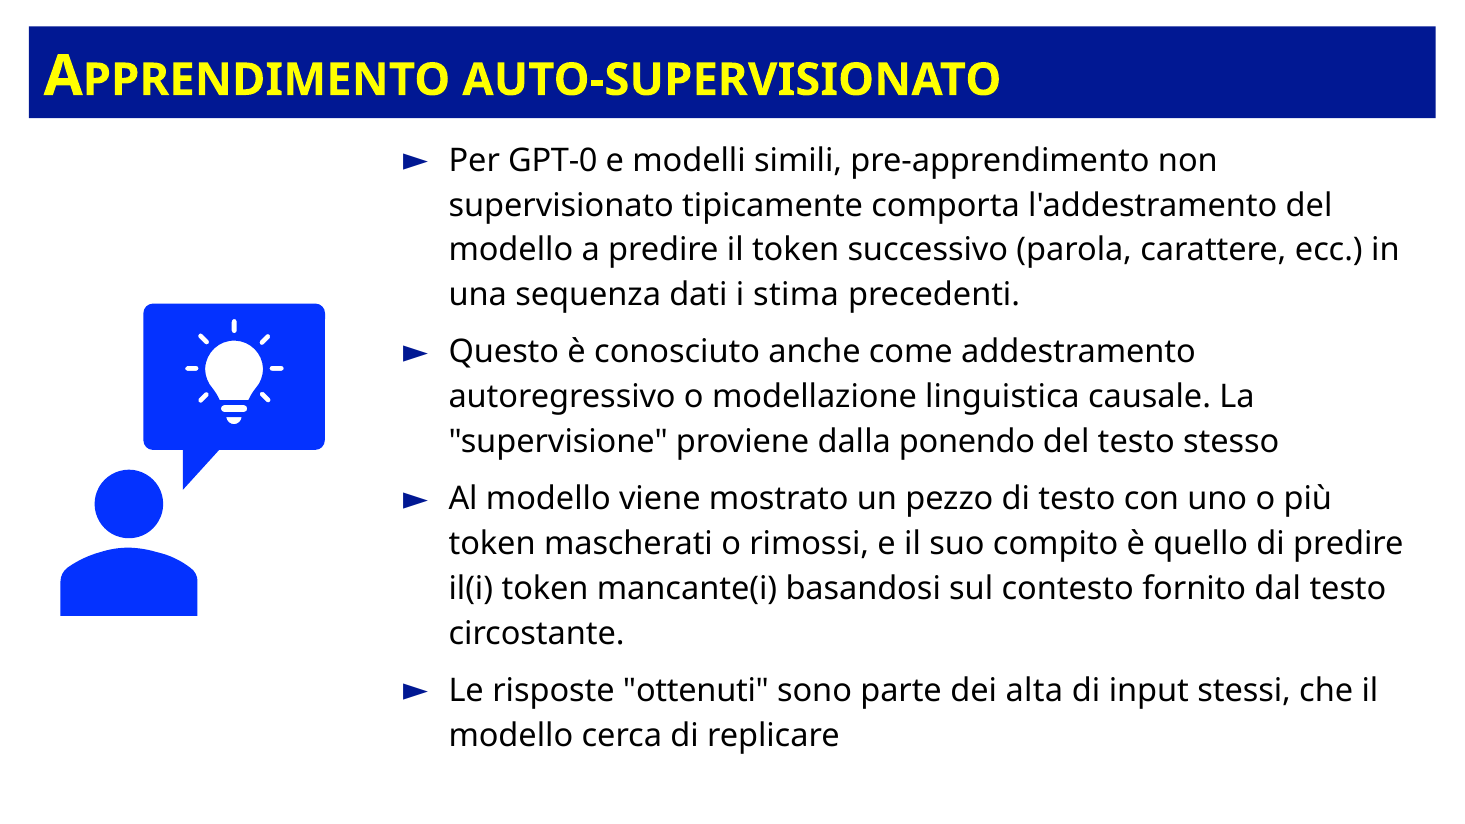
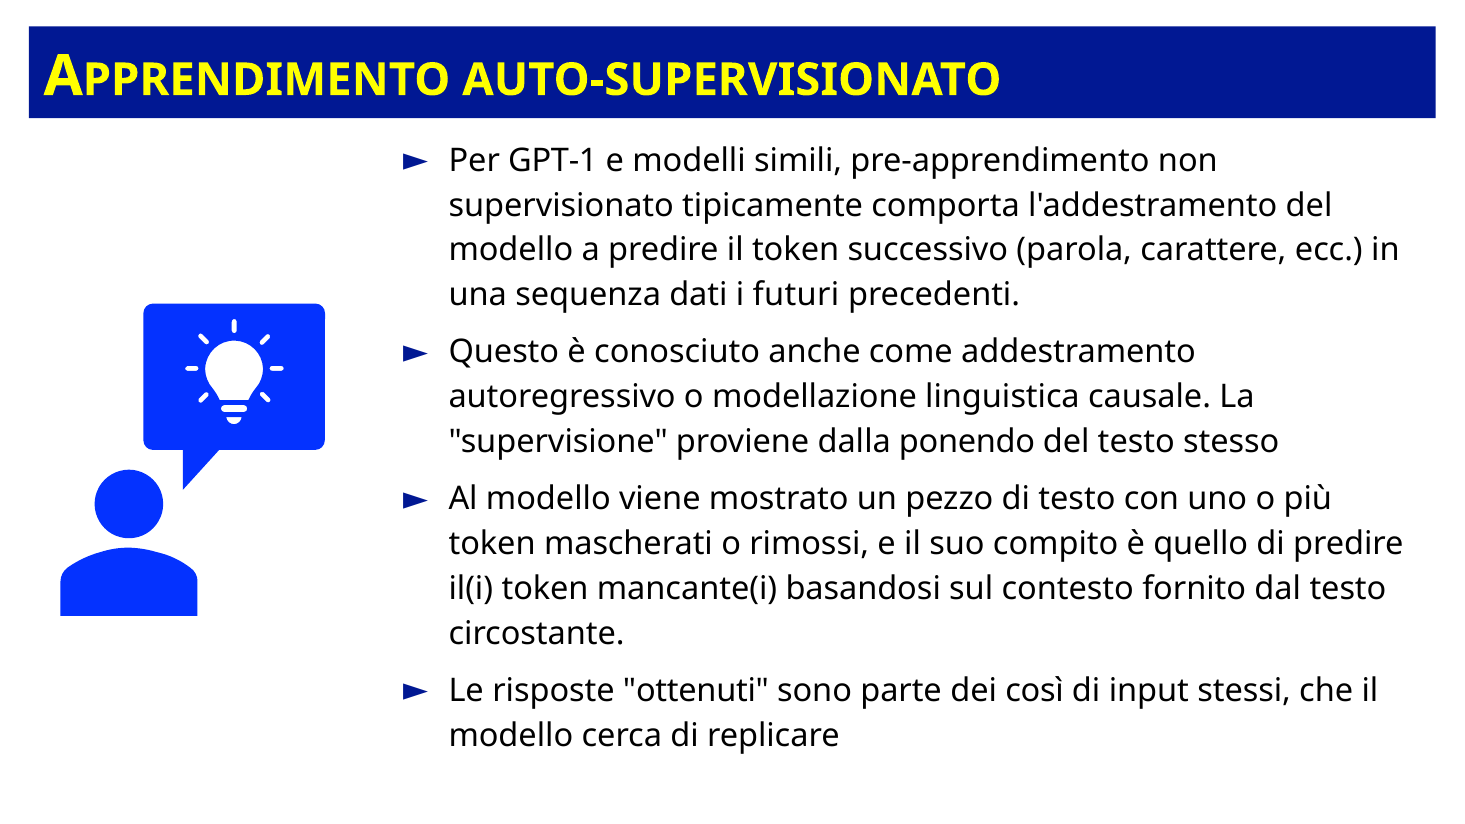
GPT-0: GPT-0 -> GPT-1
stima: stima -> futuri
alta: alta -> così
